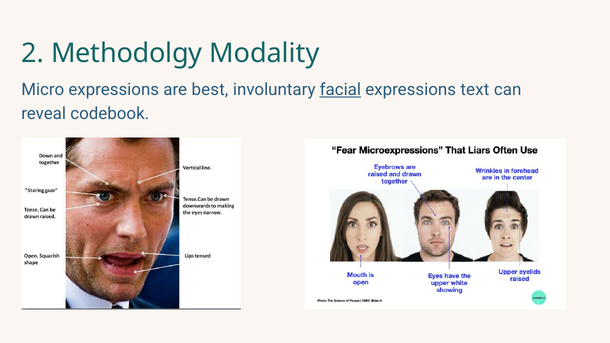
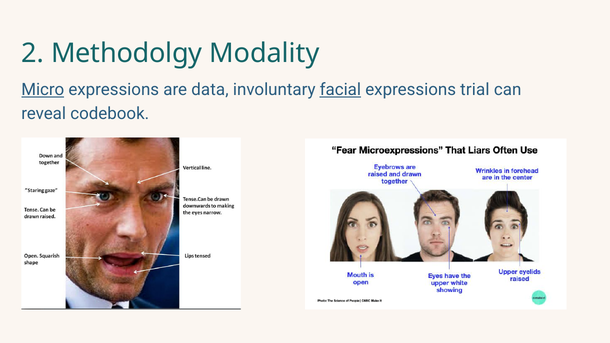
Micro underline: none -> present
best: best -> data
text: text -> trial
